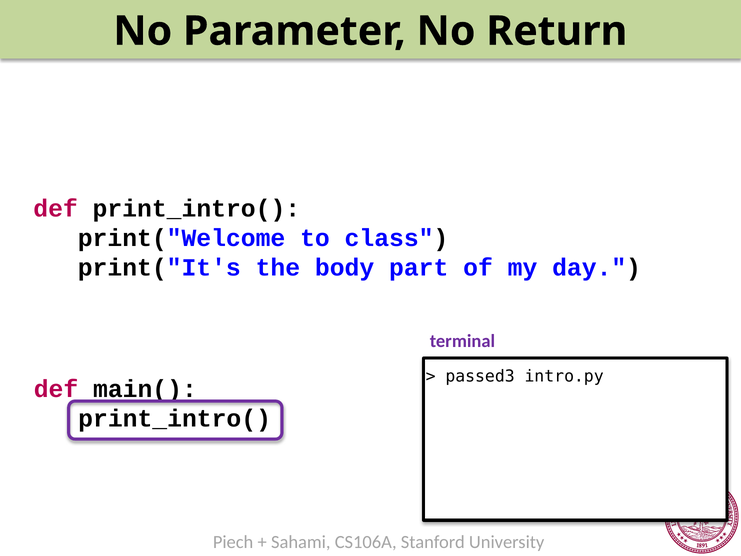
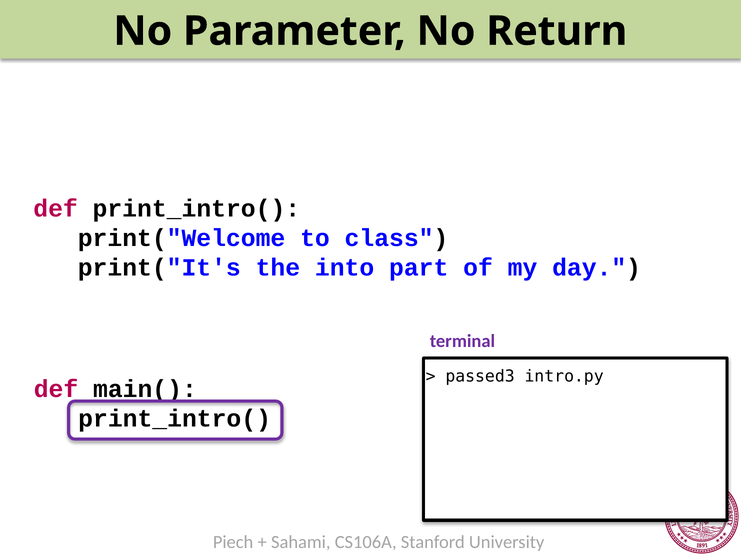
body: body -> into
